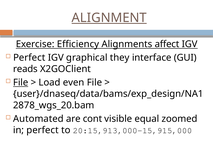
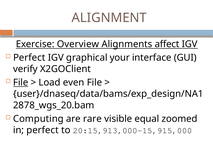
ALIGNMENT underline: present -> none
Efficiency: Efficiency -> Overview
they: they -> your
reads: reads -> verify
Automated: Automated -> Computing
cont: cont -> rare
